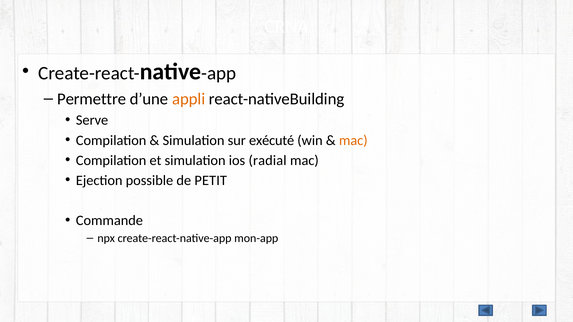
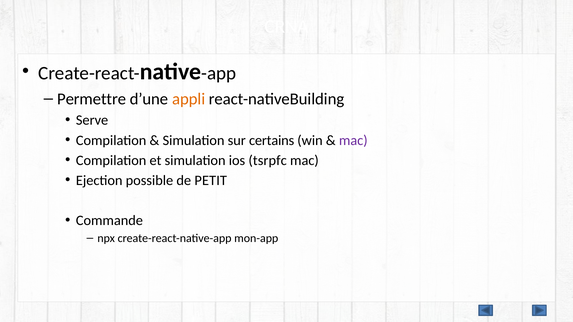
exécuté: exécuté -> certains
mac at (353, 140) colour: orange -> purple
radial: radial -> tsrpfc
